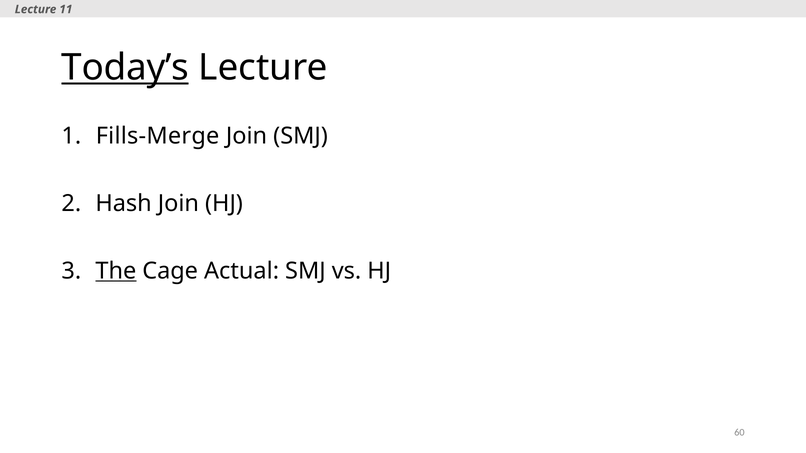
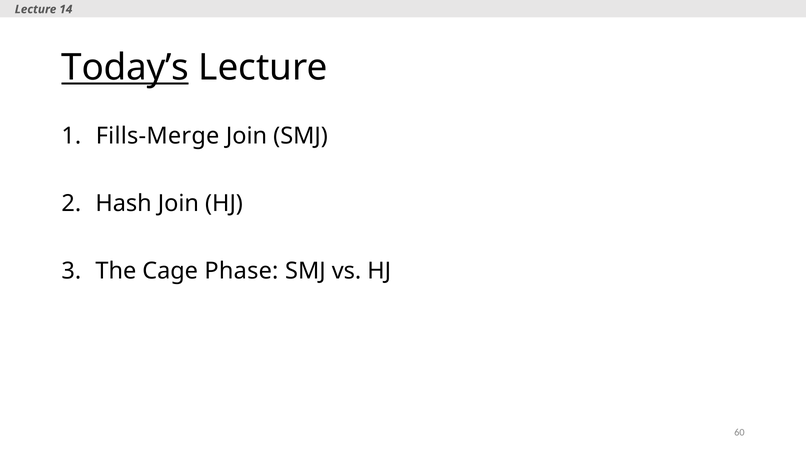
11: 11 -> 14
The underline: present -> none
Actual: Actual -> Phase
